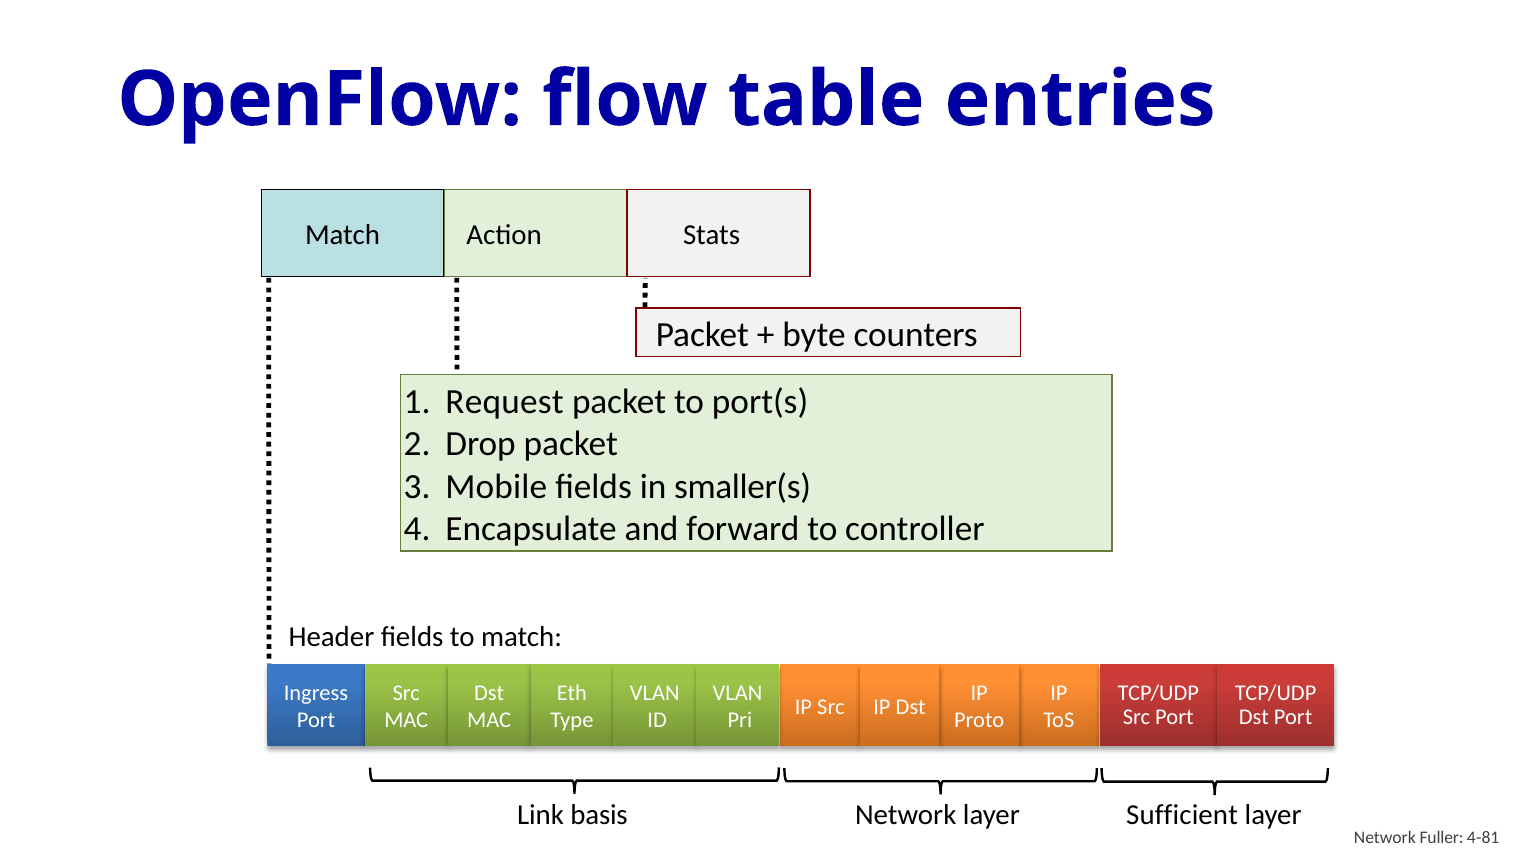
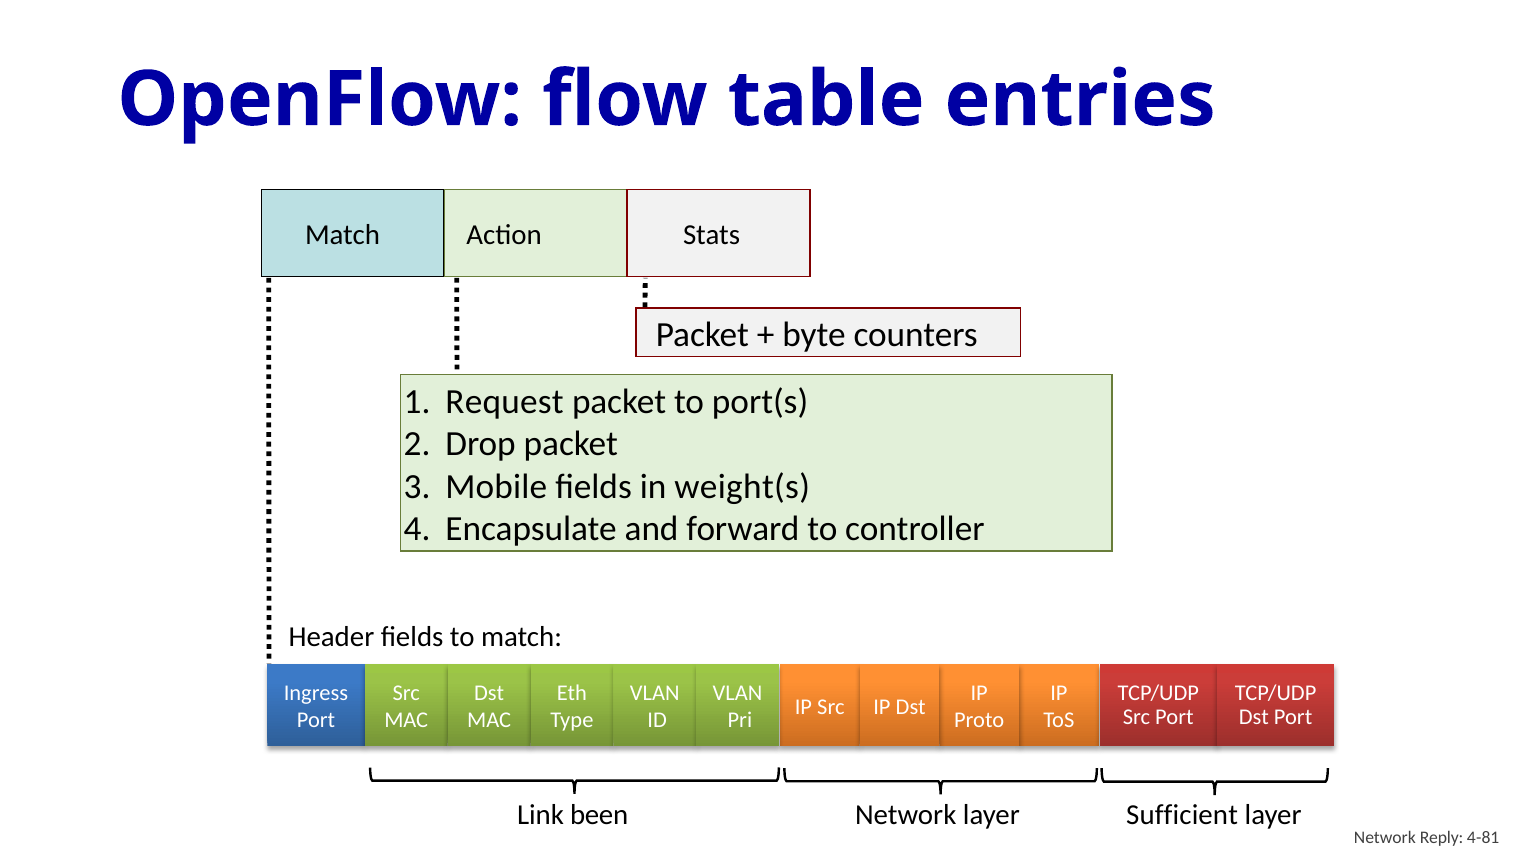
smaller(s: smaller(s -> weight(s
basis: basis -> been
Fuller: Fuller -> Reply
